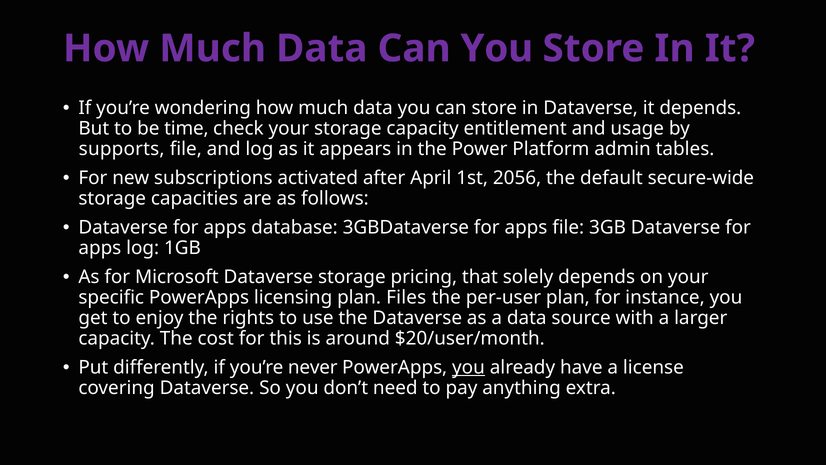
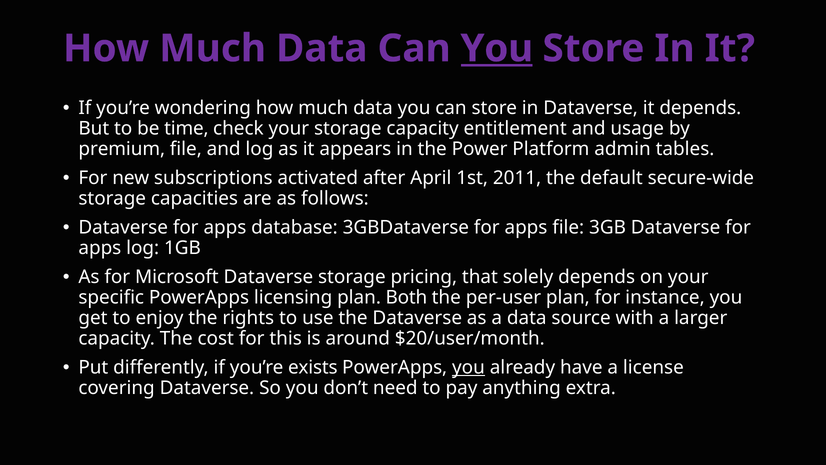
You at (497, 48) underline: none -> present
supports: supports -> premium
2056: 2056 -> 2011
Files: Files -> Both
never: never -> exists
